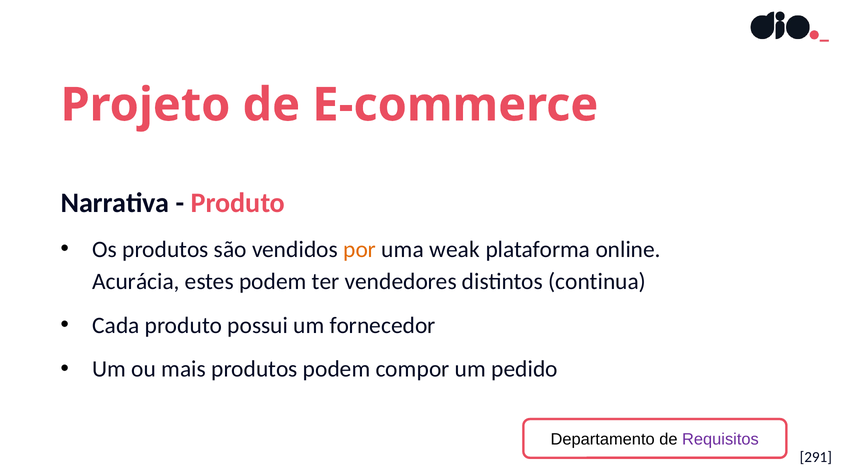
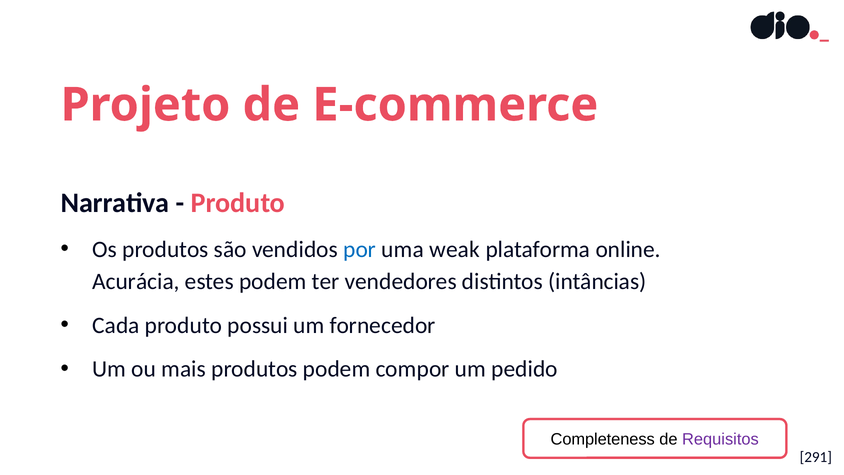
por colour: orange -> blue
continua: continua -> intâncias
Departamento: Departamento -> Completeness
